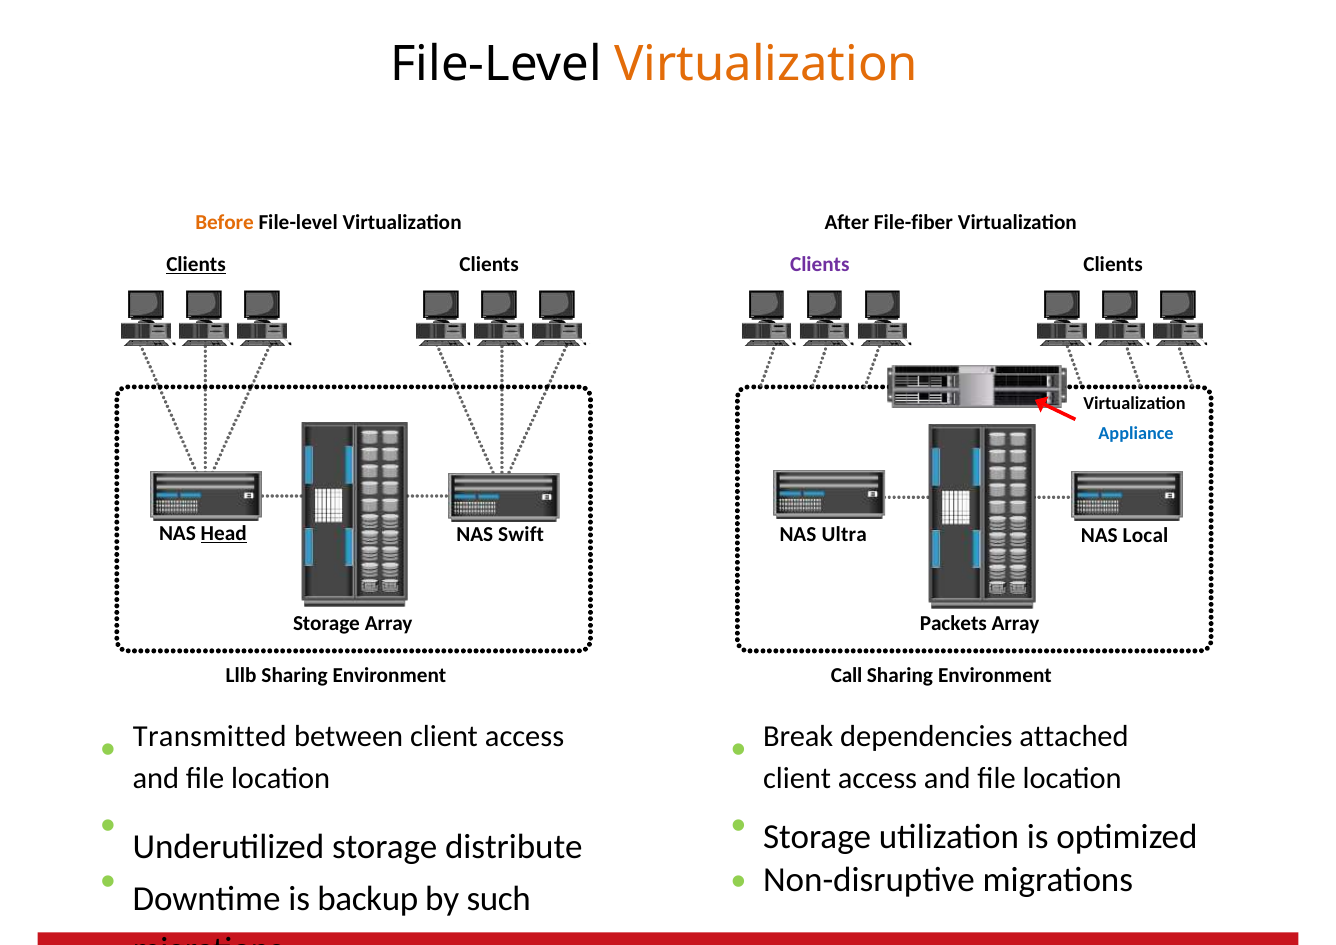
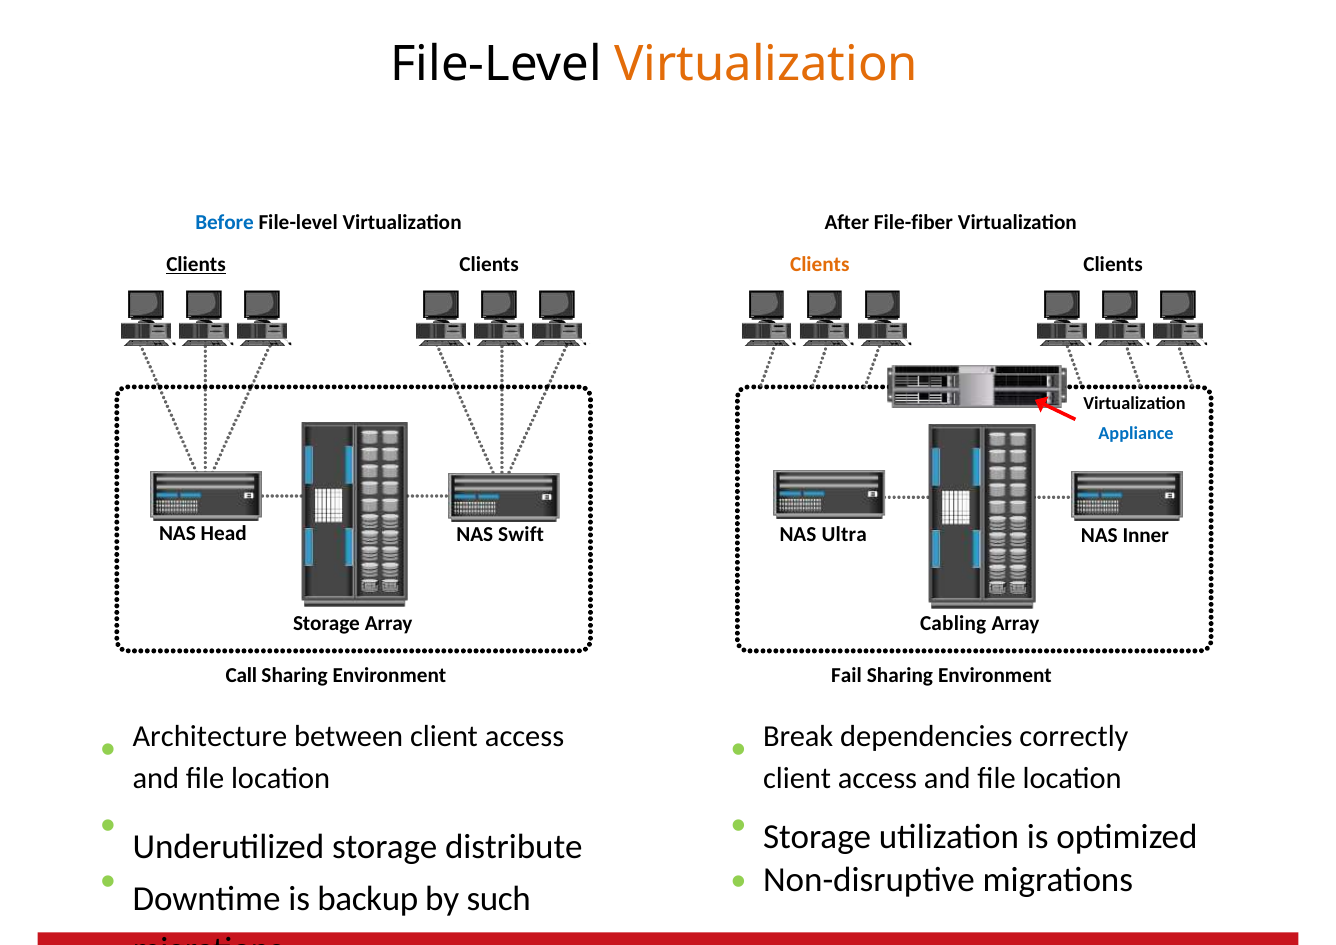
Before colour: orange -> blue
Clients at (820, 264) colour: purple -> orange
Head underline: present -> none
Local: Local -> Inner
Packets: Packets -> Cabling
Lllb: Lllb -> Call
Call: Call -> Fail
Transmitted: Transmitted -> Architecture
attached: attached -> correctly
